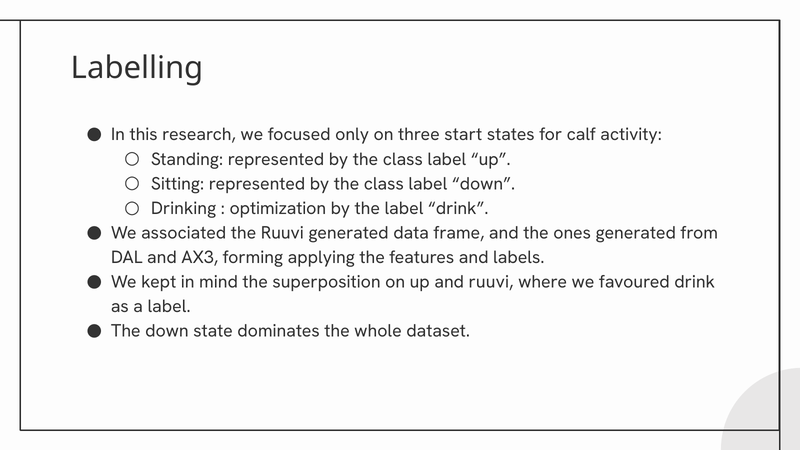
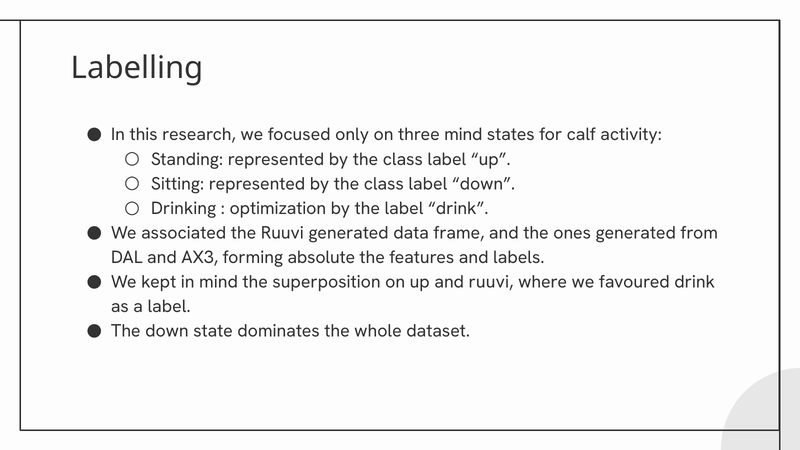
three start: start -> mind
applying: applying -> absolute
